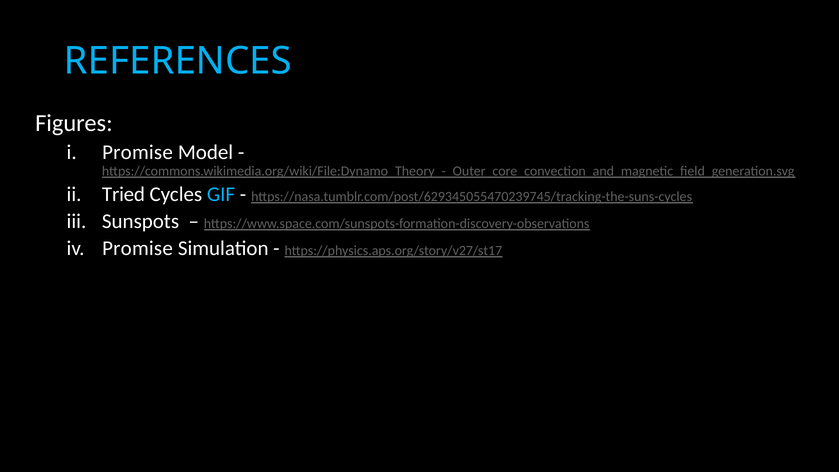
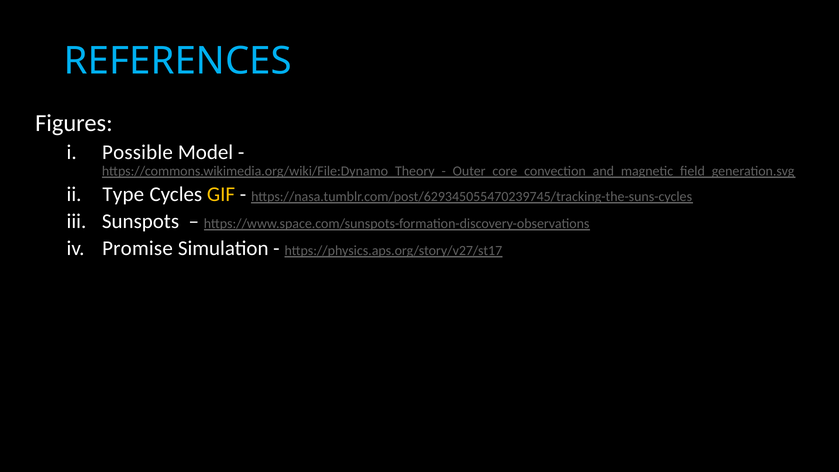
Promise at (138, 152): Promise -> Possible
Tried: Tried -> Type
GIF colour: light blue -> yellow
